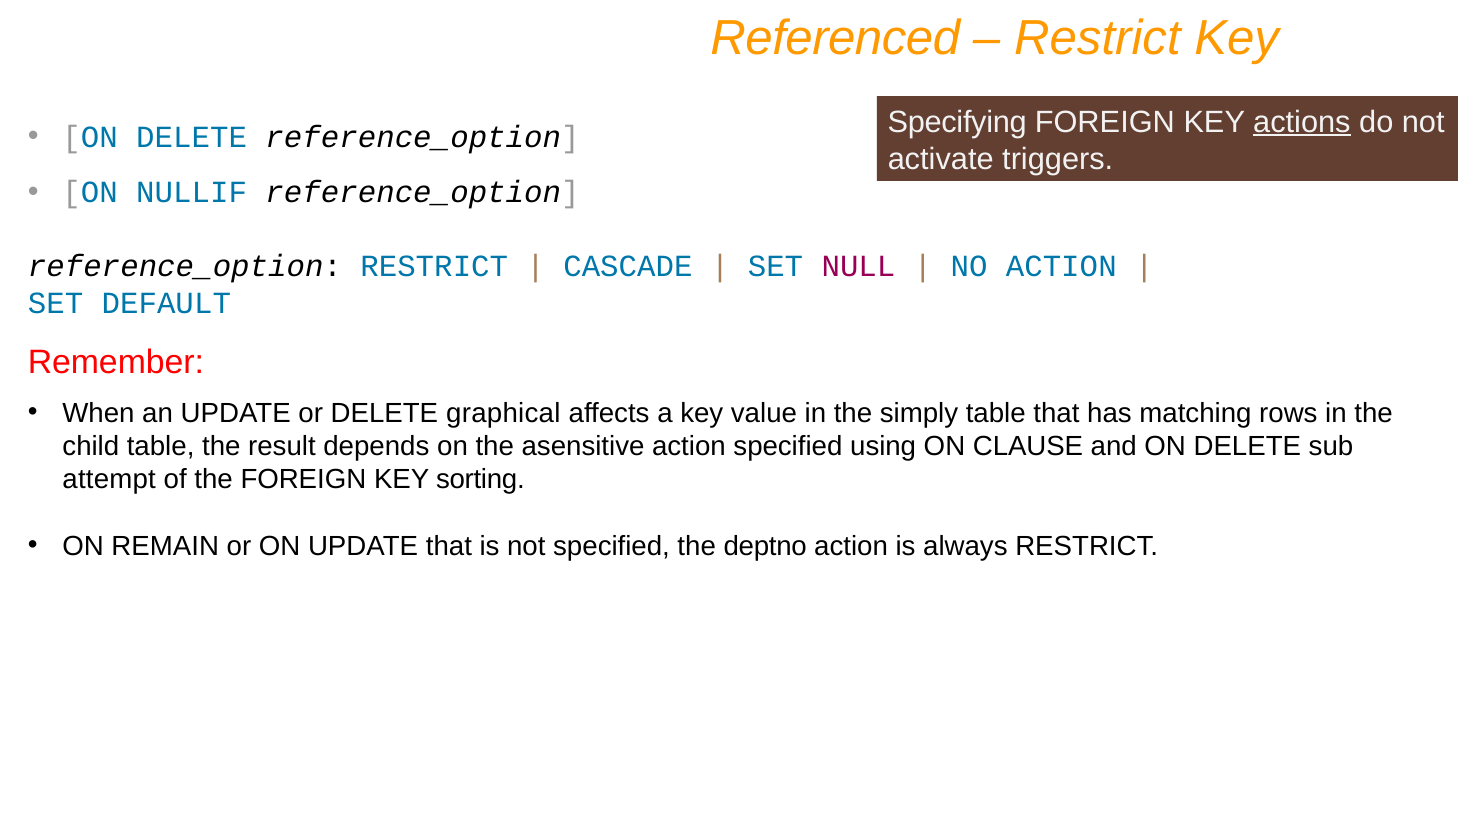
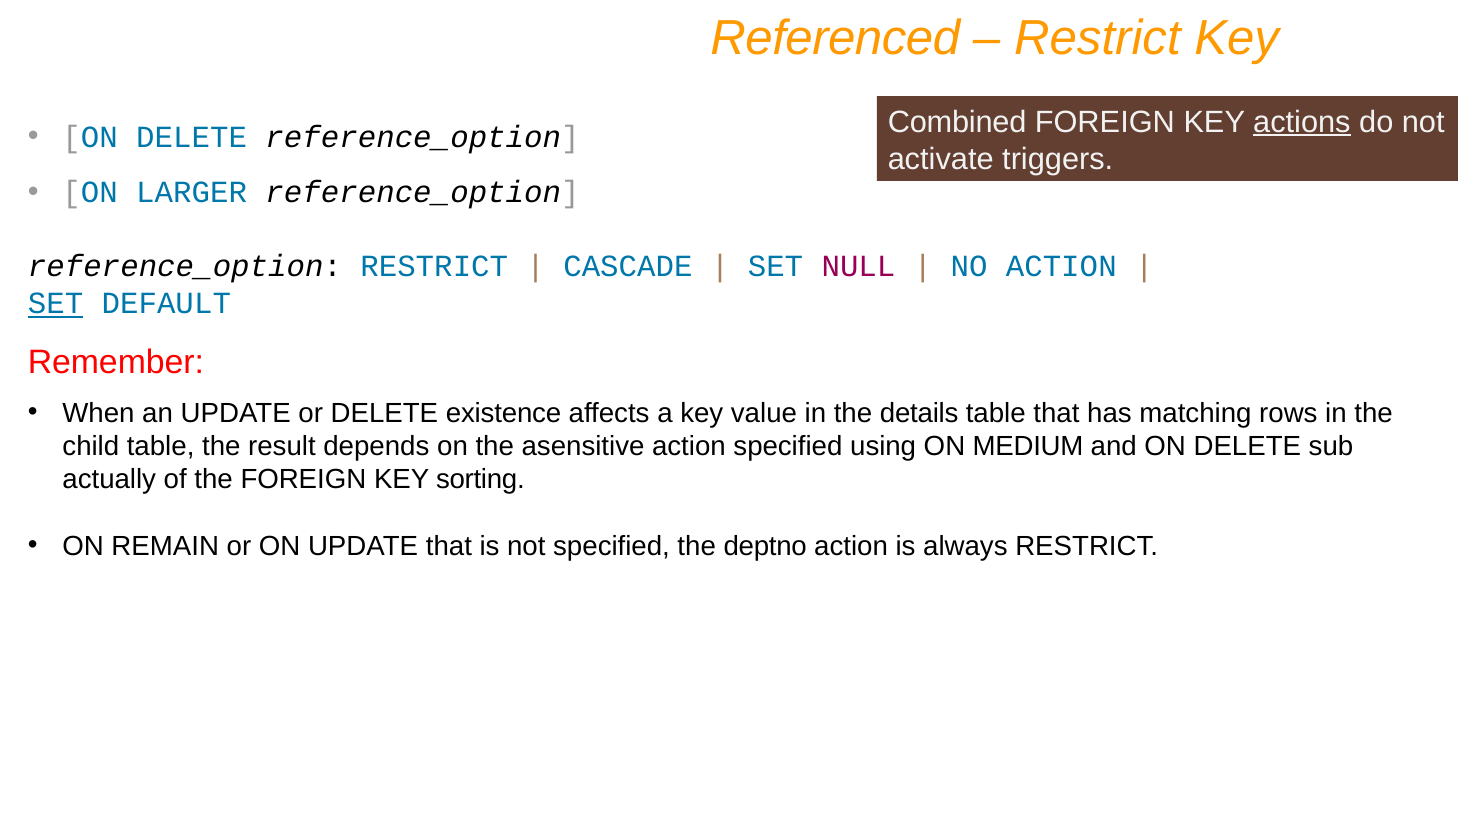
Specifying: Specifying -> Combined
NULLIF: NULLIF -> LARGER
SET at (56, 303) underline: none -> present
graphical: graphical -> existence
simply: simply -> details
CLAUSE: CLAUSE -> MEDIUM
attempt: attempt -> actually
